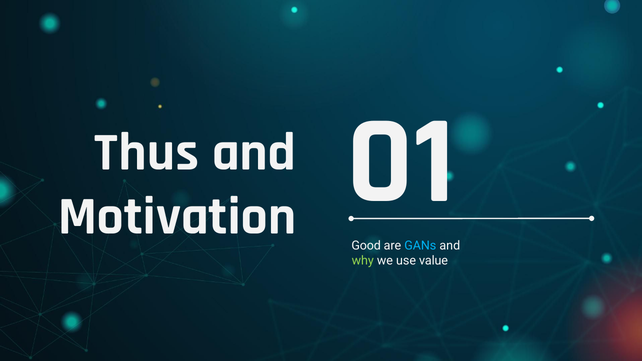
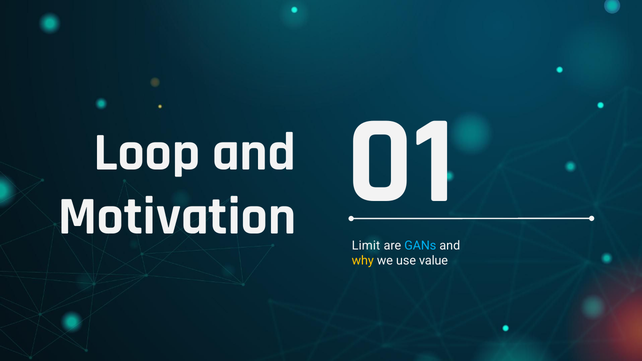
Thus: Thus -> Loop
Good: Good -> Limit
why colour: light green -> yellow
